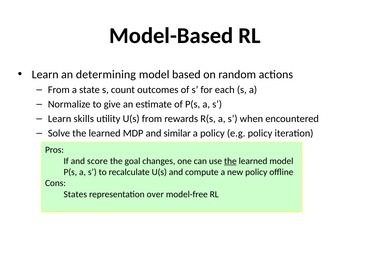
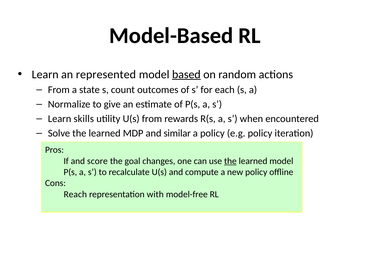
determining: determining -> represented
based underline: none -> present
States: States -> Reach
over: over -> with
